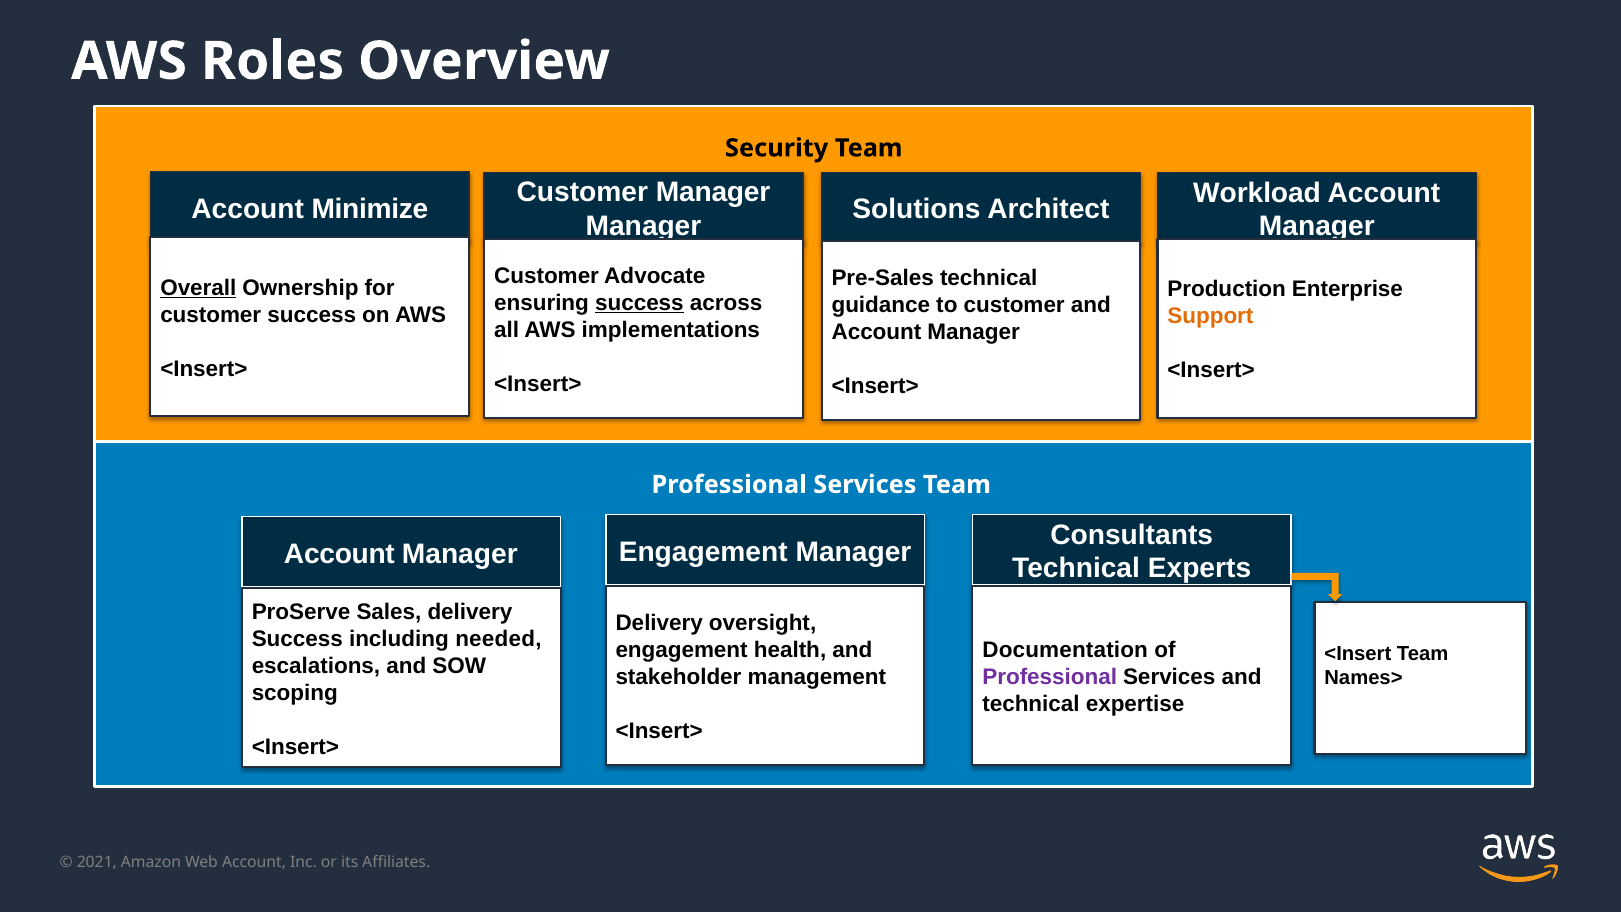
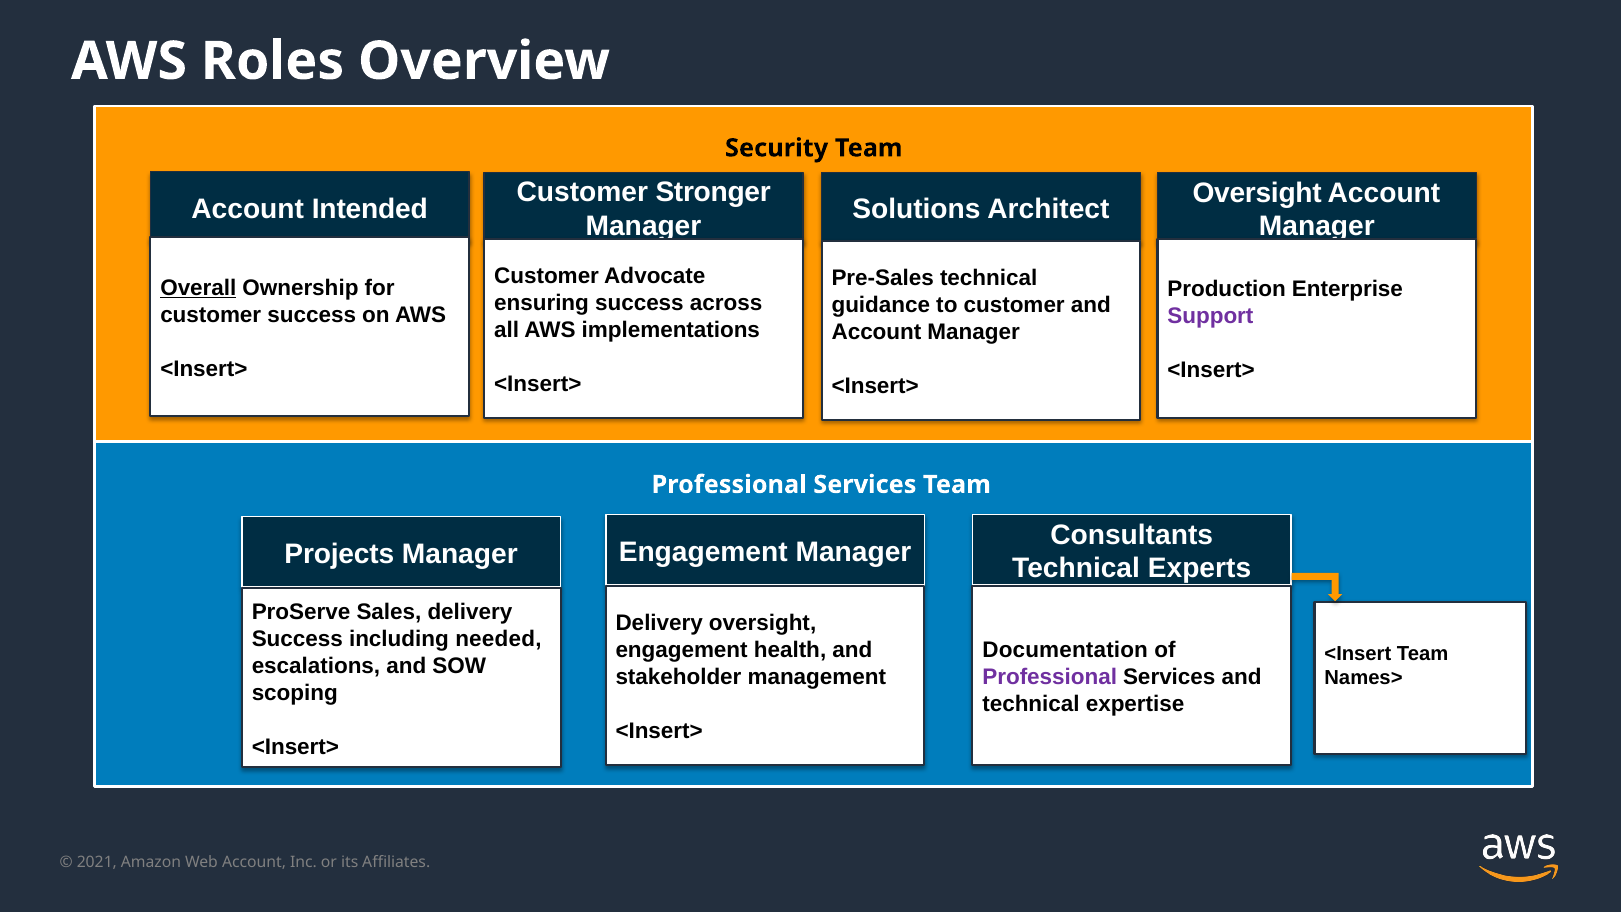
Customer Manager: Manager -> Stronger
Workload at (1257, 193): Workload -> Oversight
Minimize: Minimize -> Intended
success at (639, 303) underline: present -> none
Support colour: orange -> purple
Account at (339, 554): Account -> Projects
